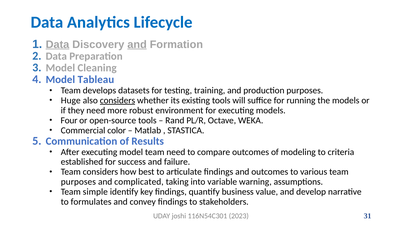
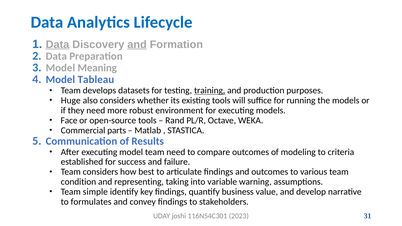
Cleaning: Cleaning -> Meaning
training underline: none -> present
considers at (117, 101) underline: present -> none
Four: Four -> Face
color: color -> parts
purposes at (78, 182): purposes -> condition
complicated: complicated -> representing
